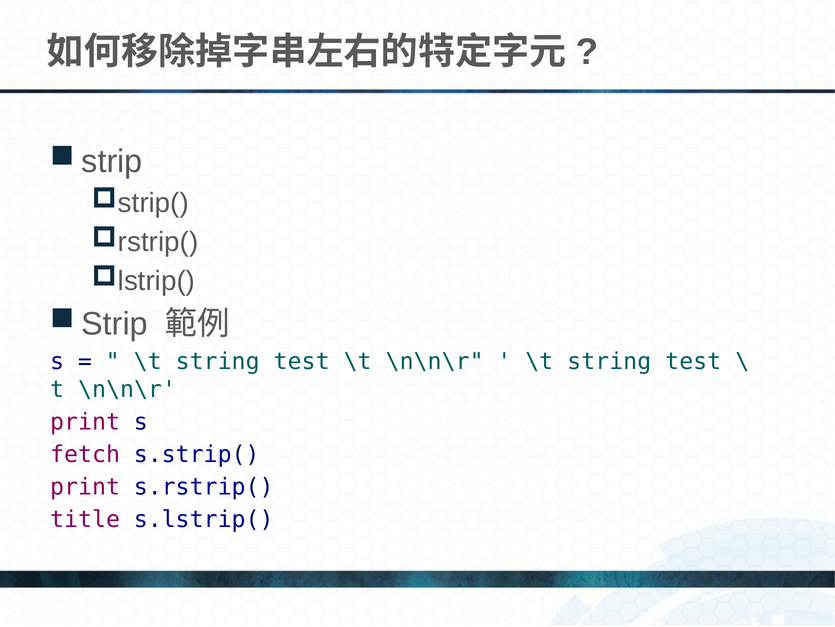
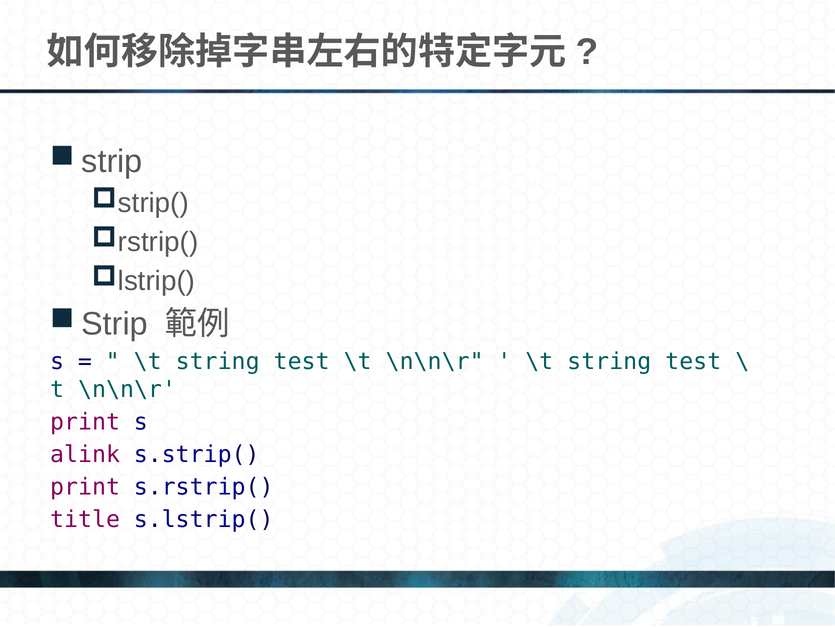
fetch: fetch -> alink
